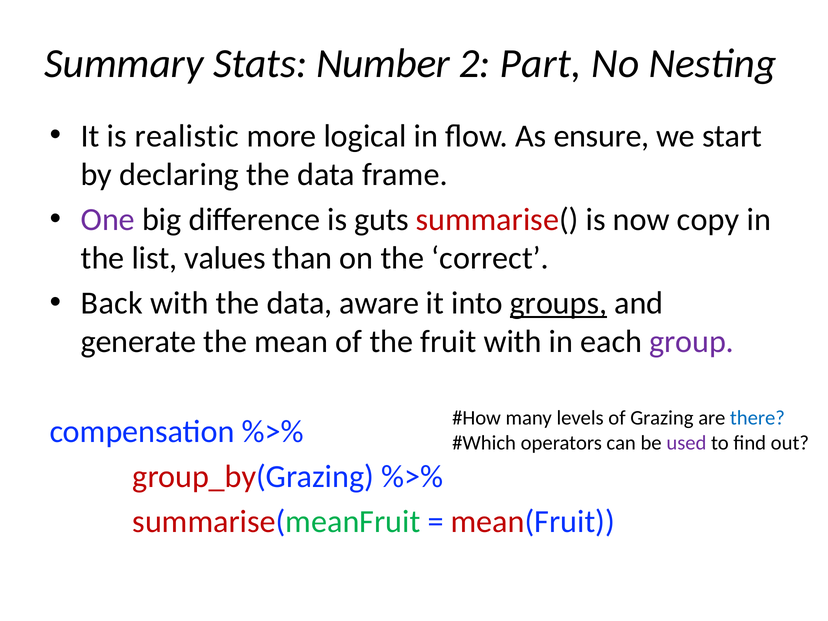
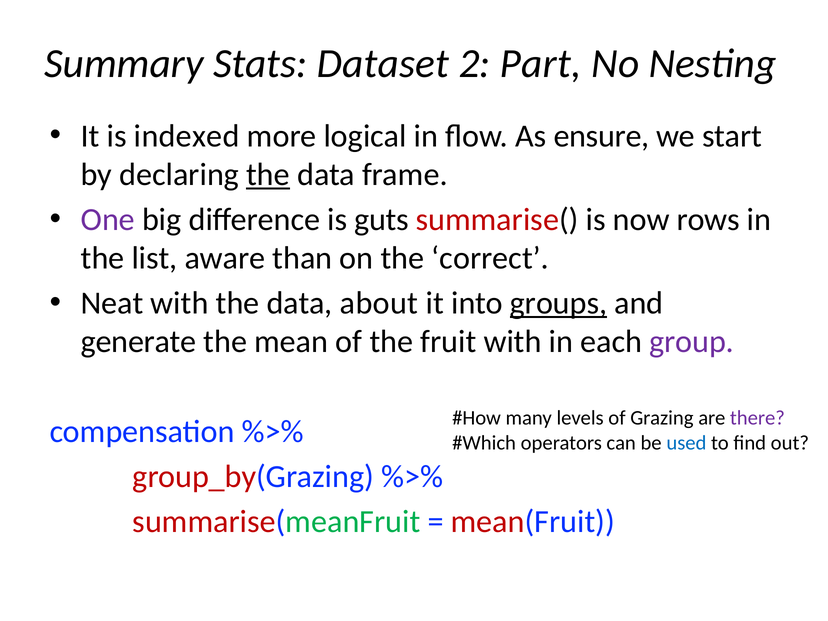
Number: Number -> Dataset
realistic: realistic -> indexed
the at (268, 175) underline: none -> present
copy: copy -> rows
values: values -> aware
Back: Back -> Neat
aware: aware -> about
there colour: blue -> purple
used colour: purple -> blue
